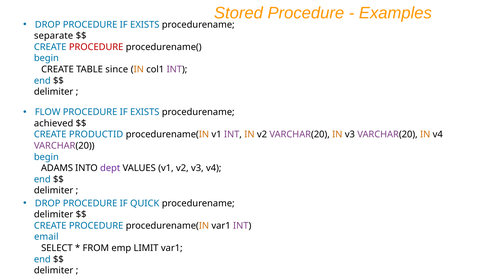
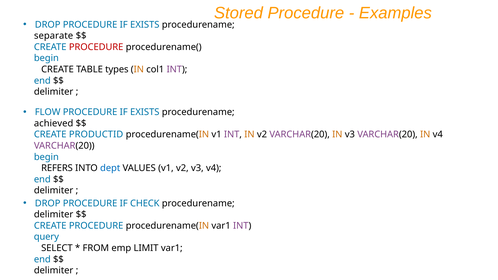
since: since -> types
ADAMS: ADAMS -> REFERS
dept colour: purple -> blue
QUICK: QUICK -> CHECK
email: email -> query
